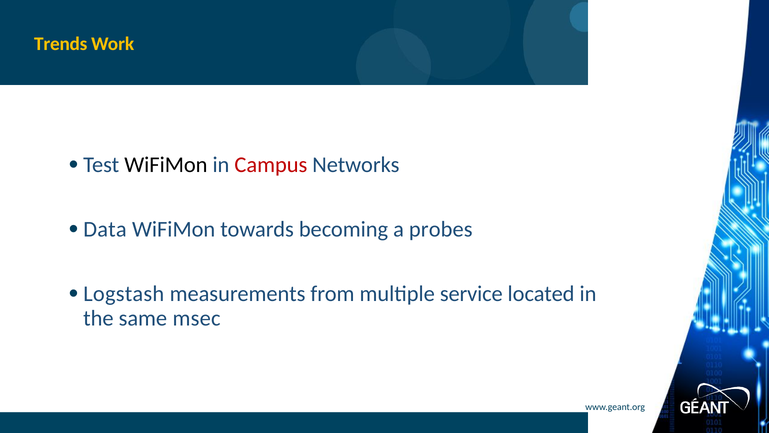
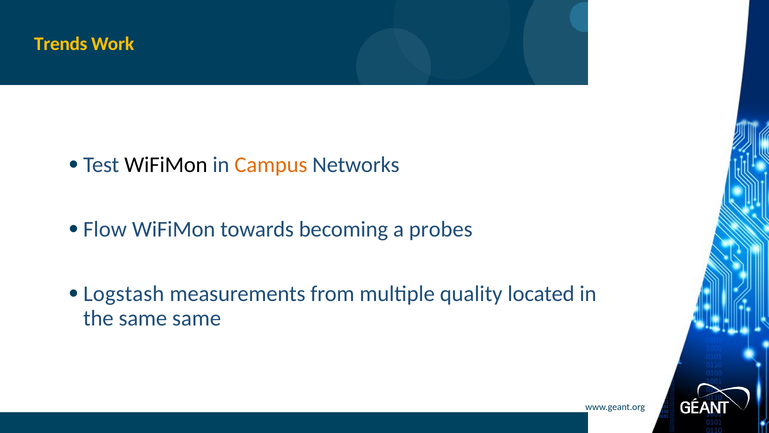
Campus colour: red -> orange
Data: Data -> Flow
service: service -> quality
same msec: msec -> same
